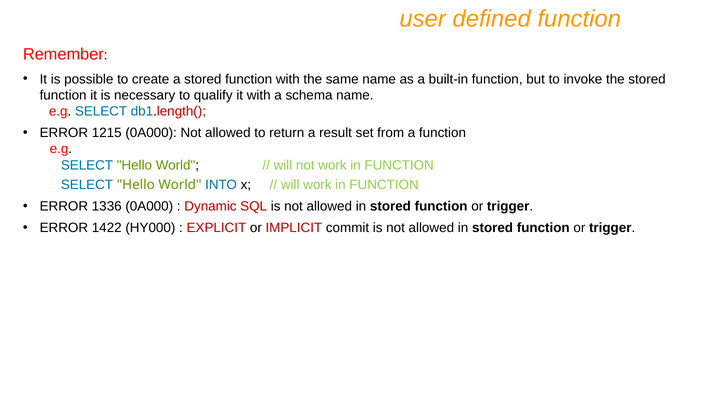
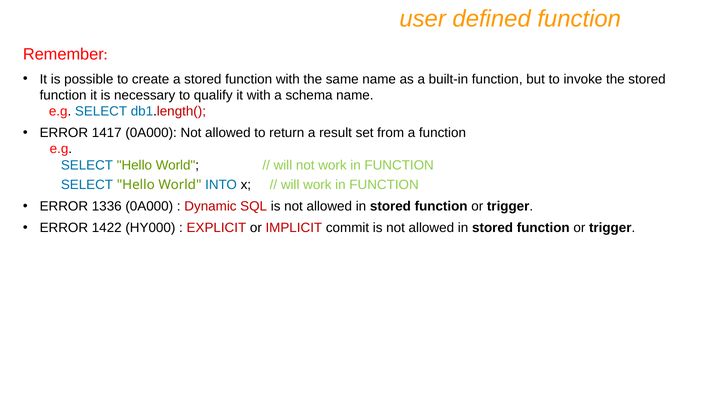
1215: 1215 -> 1417
